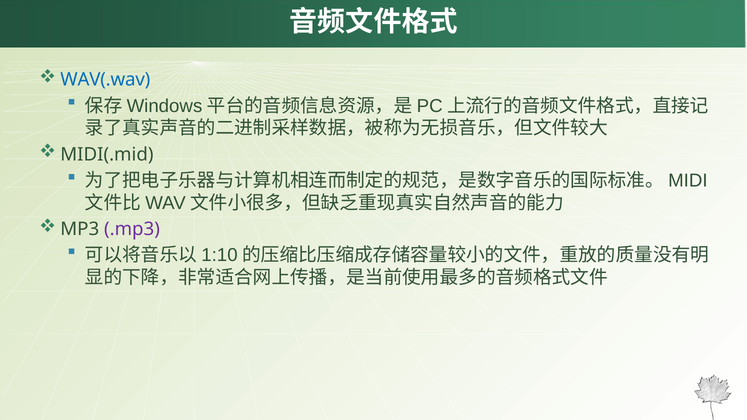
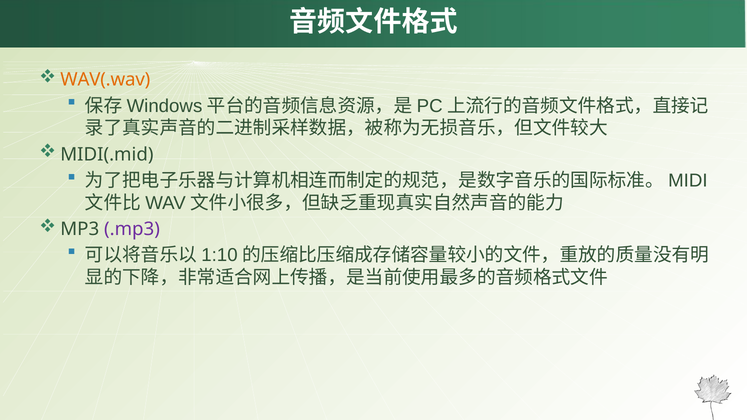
WAV(.wav colour: blue -> orange
